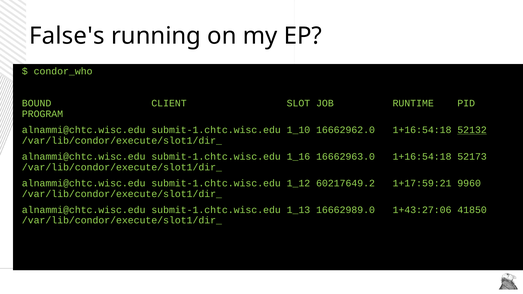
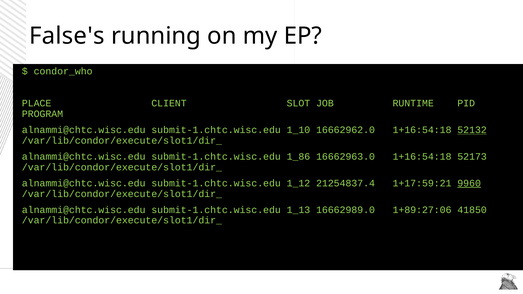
BOUND: BOUND -> PLACE
1_16: 1_16 -> 1_86
60217649.2: 60217649.2 -> 21254837.4
9960 underline: none -> present
1+43:27:06: 1+43:27:06 -> 1+89:27:06
